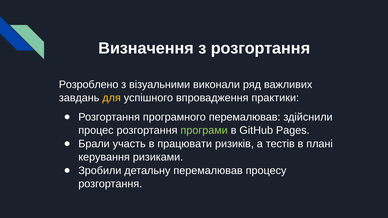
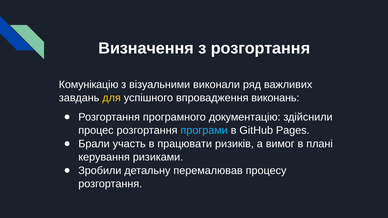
Розроблено: Розроблено -> Комунікацію
практики: практики -> виконань
програмного перемалював: перемалював -> документацію
програми colour: light green -> light blue
тестів: тестів -> вимог
